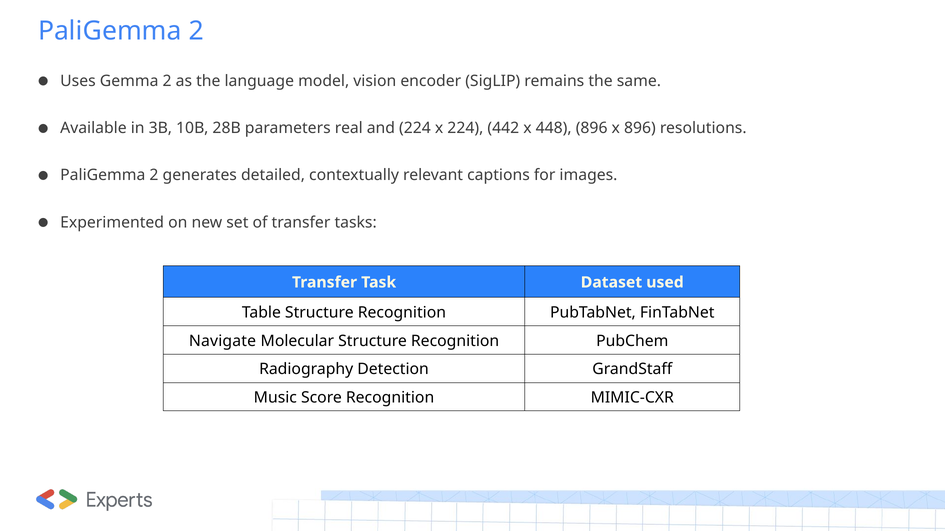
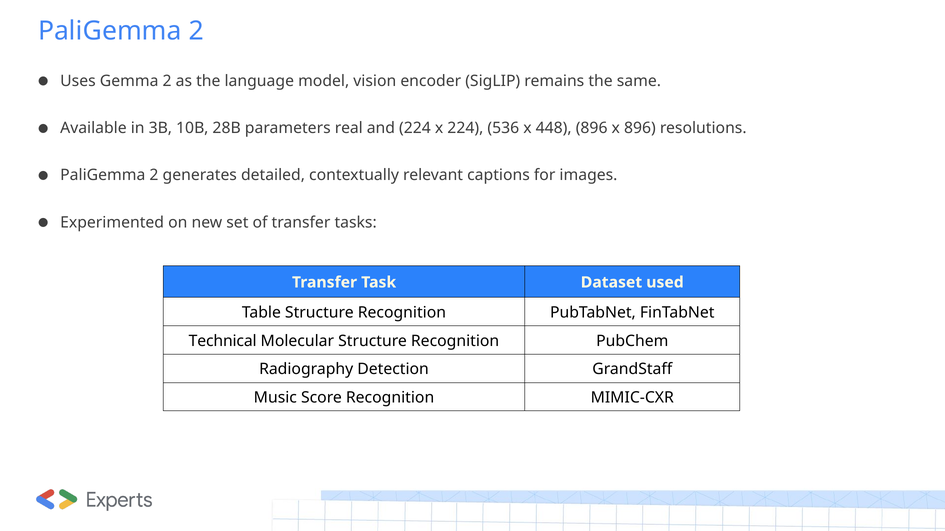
442: 442 -> 536
Navigate: Navigate -> Technical
